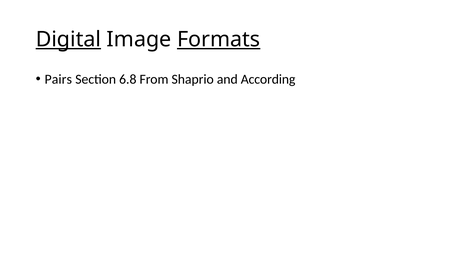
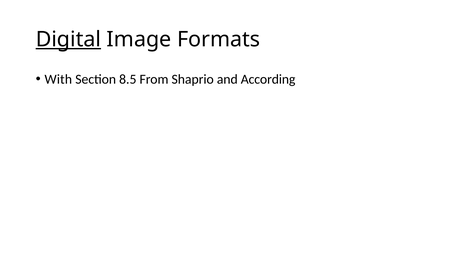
Formats underline: present -> none
Pairs: Pairs -> With
6.8: 6.8 -> 8.5
